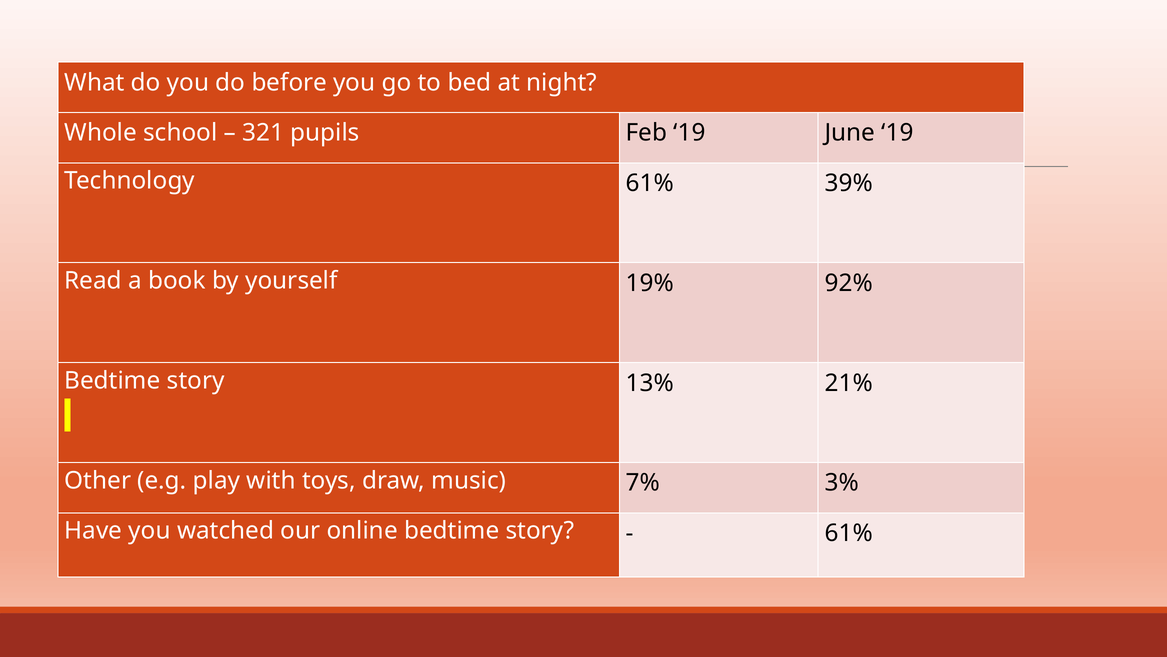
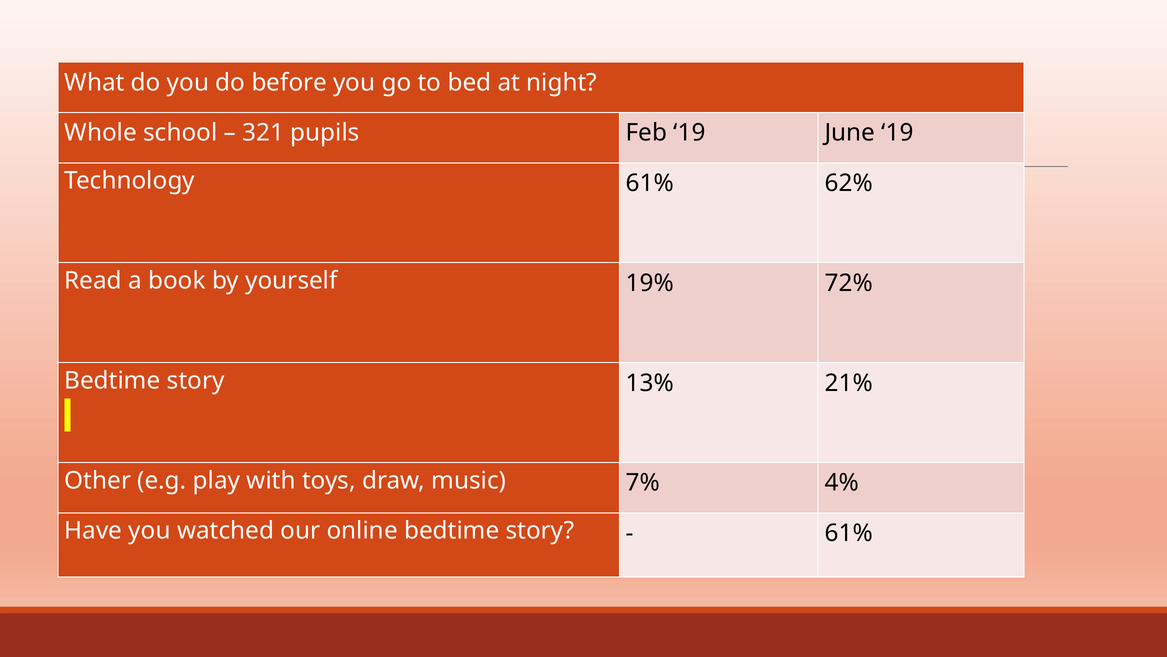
39%: 39% -> 62%
92%: 92% -> 72%
3%: 3% -> 4%
